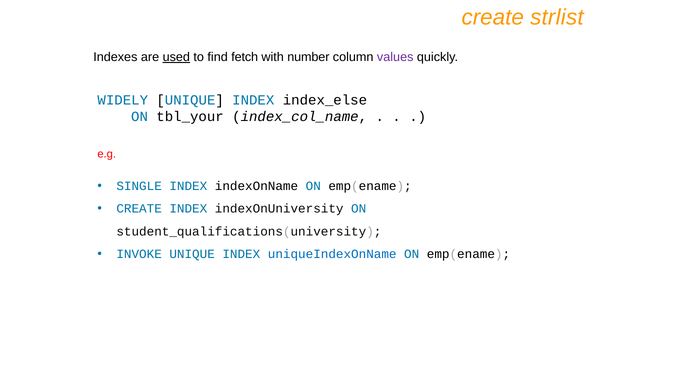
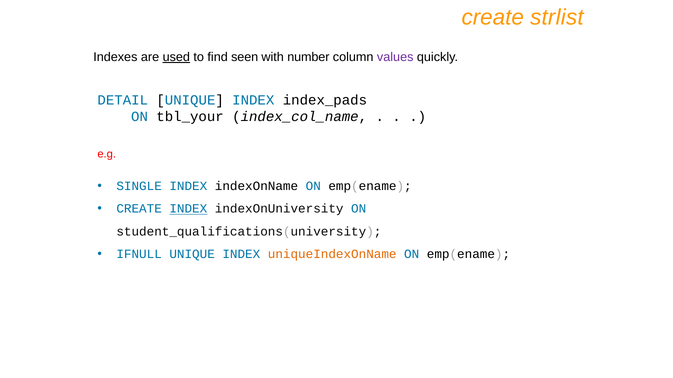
fetch: fetch -> seen
WIDELY: WIDELY -> DETAIL
index_else: index_else -> index_pads
INDEX at (188, 209) underline: none -> present
INVOKE: INVOKE -> IFNULL
uniqueIndexOnName colour: blue -> orange
